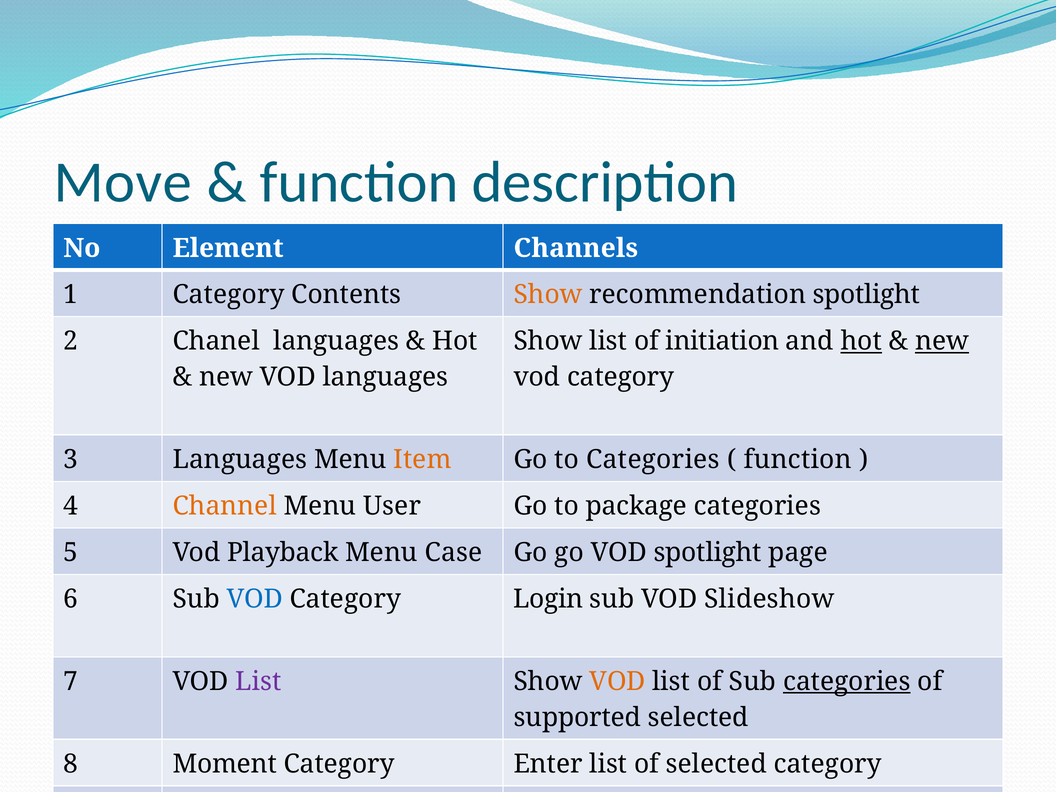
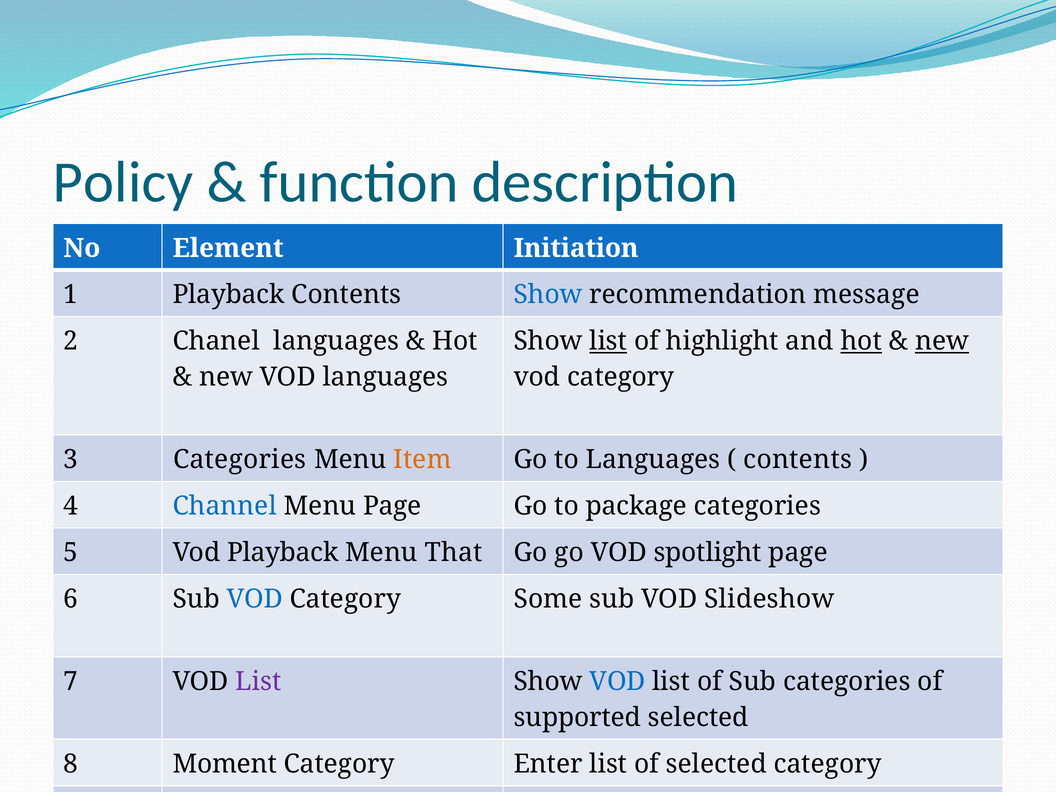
Move: Move -> Policy
Channels: Channels -> Initiation
1 Category: Category -> Playback
Show at (548, 295) colour: orange -> blue
recommendation spotlight: spotlight -> message
list at (608, 341) underline: none -> present
initiation: initiation -> highlight
3 Languages: Languages -> Categories
to Categories: Categories -> Languages
function at (798, 460): function -> contents
Channel at (225, 506) colour: orange -> blue
Menu User: User -> Page
Case: Case -> That
Login: Login -> Some
VOD at (618, 682) colour: orange -> blue
categories at (847, 682) underline: present -> none
